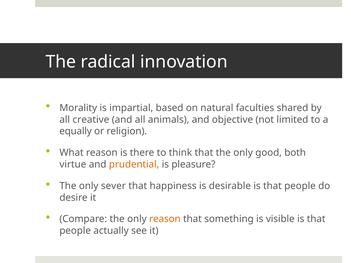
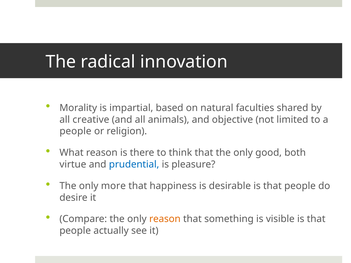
equally at (76, 131): equally -> people
prudential colour: orange -> blue
sever: sever -> more
